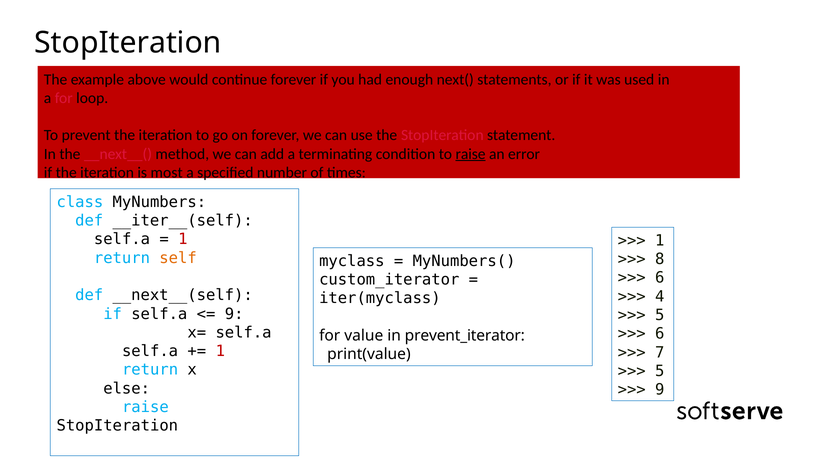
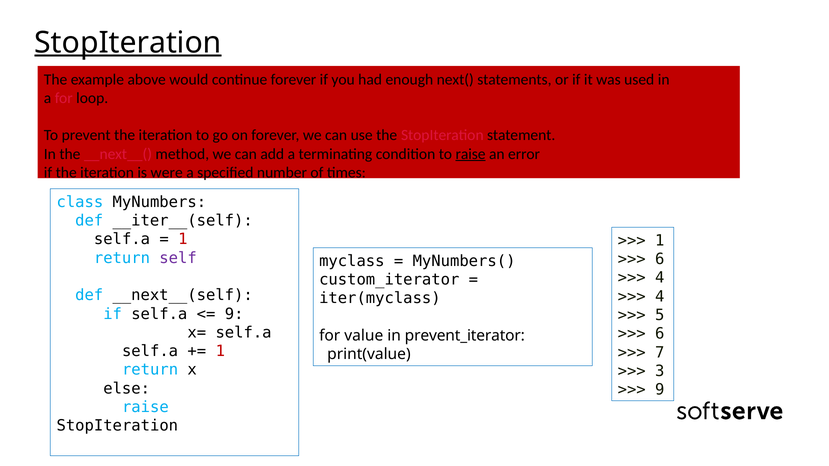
StopIteration at (128, 43) underline: none -> present
most: most -> were
self colour: orange -> purple
8 at (660, 259): 8 -> 6
6 at (660, 278): 6 -> 4
5 at (660, 371): 5 -> 3
